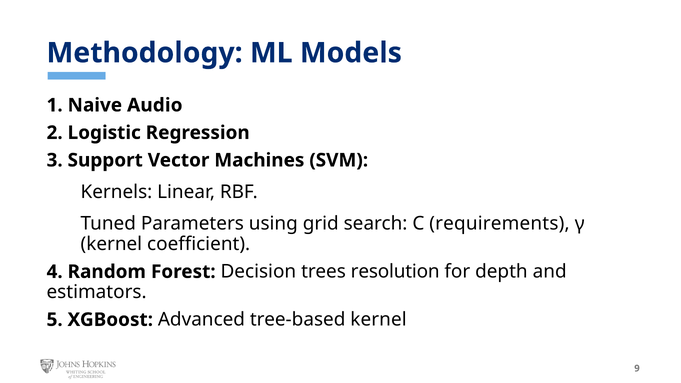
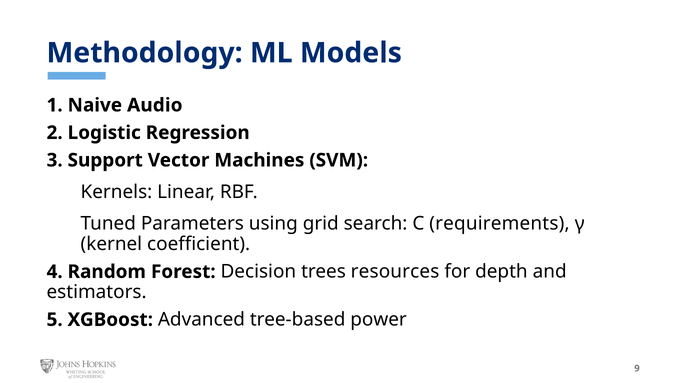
resolution: resolution -> resources
tree-based kernel: kernel -> power
